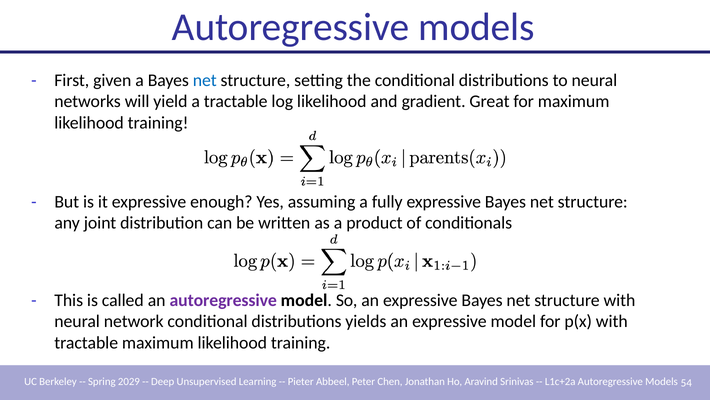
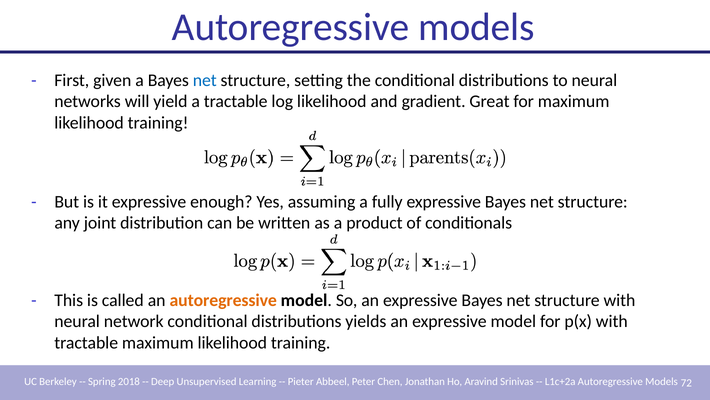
autoregressive at (223, 300) colour: purple -> orange
2029: 2029 -> 2018
54: 54 -> 72
